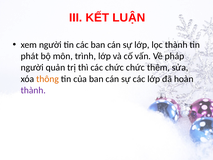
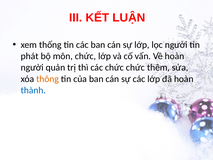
xem người: người -> thống
lọc thành: thành -> người
môn trình: trình -> chức
Về pháp: pháp -> hoàn
thành at (33, 90) colour: purple -> blue
